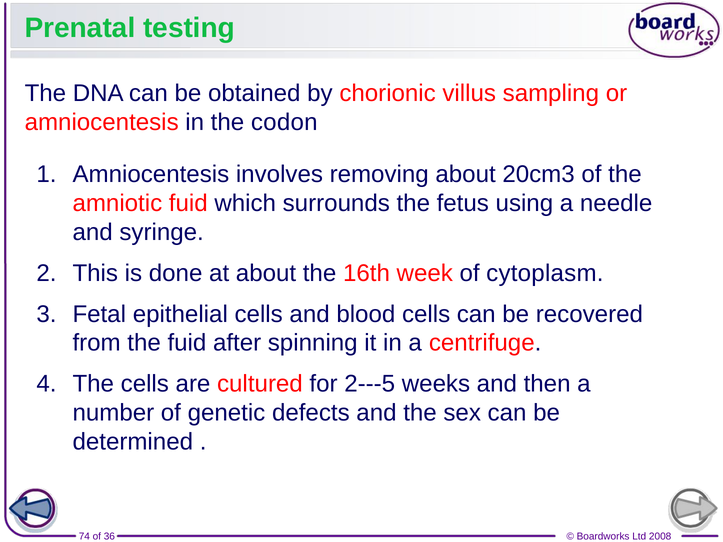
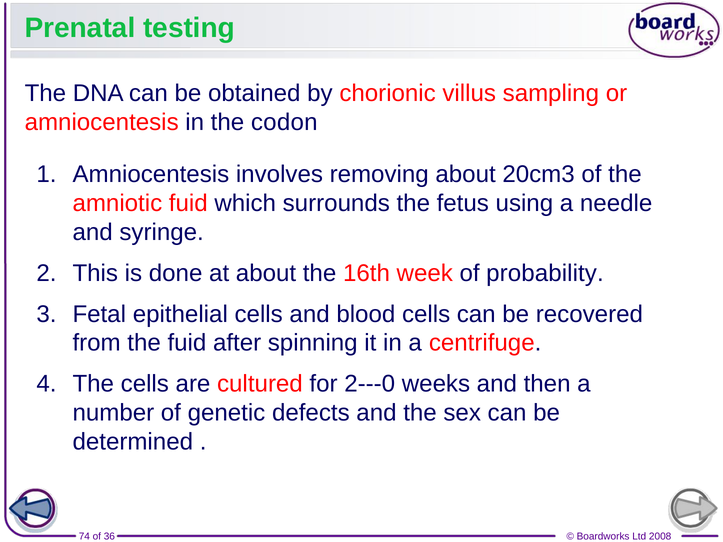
cytoplasm: cytoplasm -> probability
2---5: 2---5 -> 2---0
